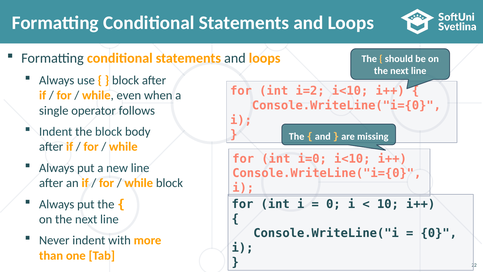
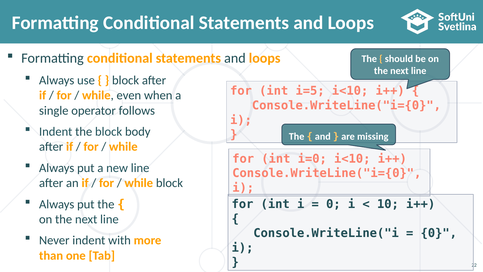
i=2: i=2 -> i=5
